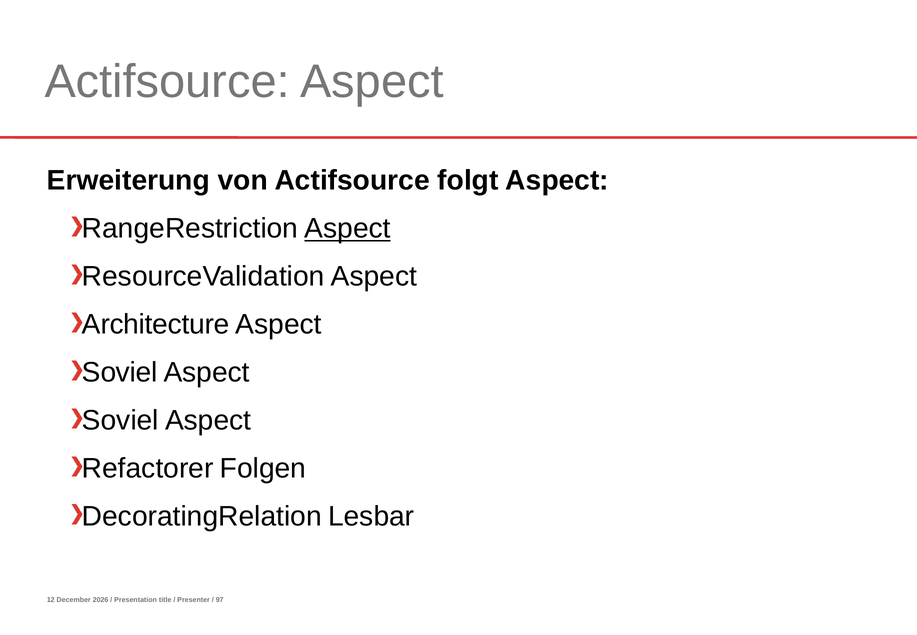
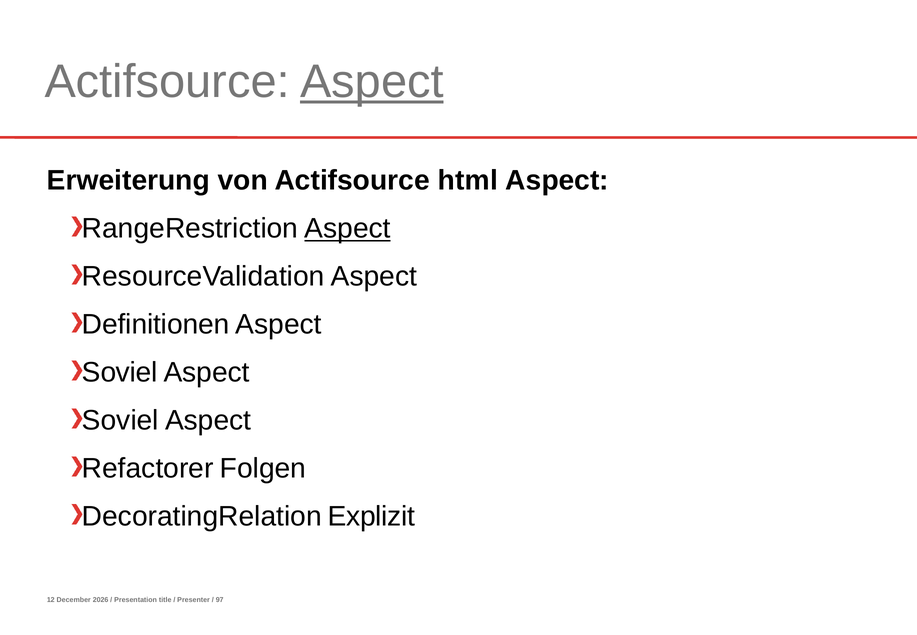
Aspect at (372, 82) underline: none -> present
folgt: folgt -> html
Architecture: Architecture -> Definitionen
Lesbar: Lesbar -> Explizit
